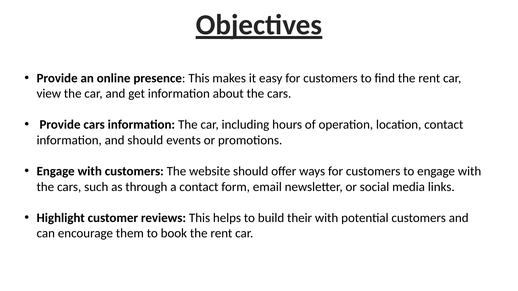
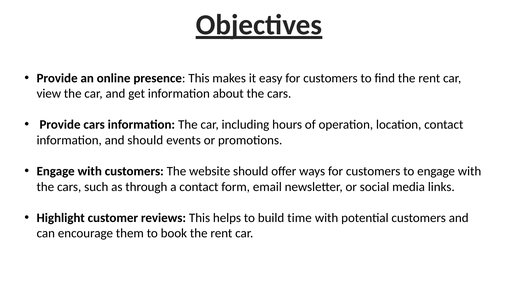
their: their -> time
